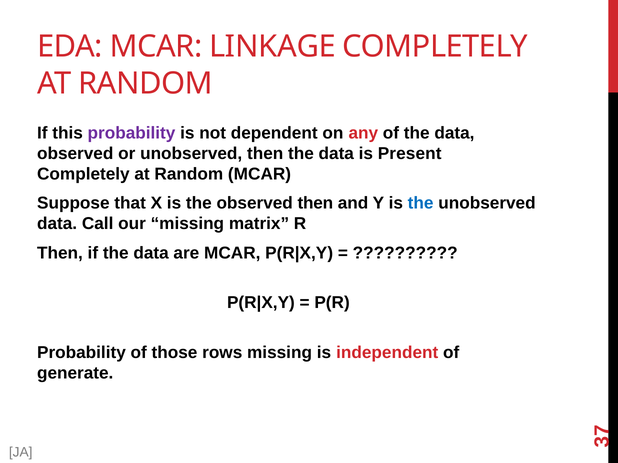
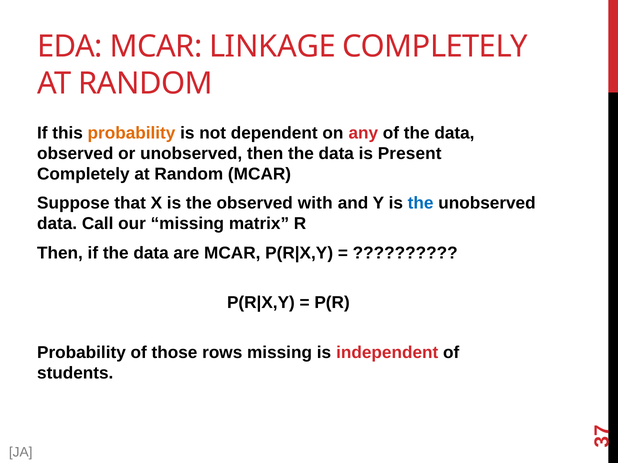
probability at (132, 133) colour: purple -> orange
observed then: then -> with
generate: generate -> students
